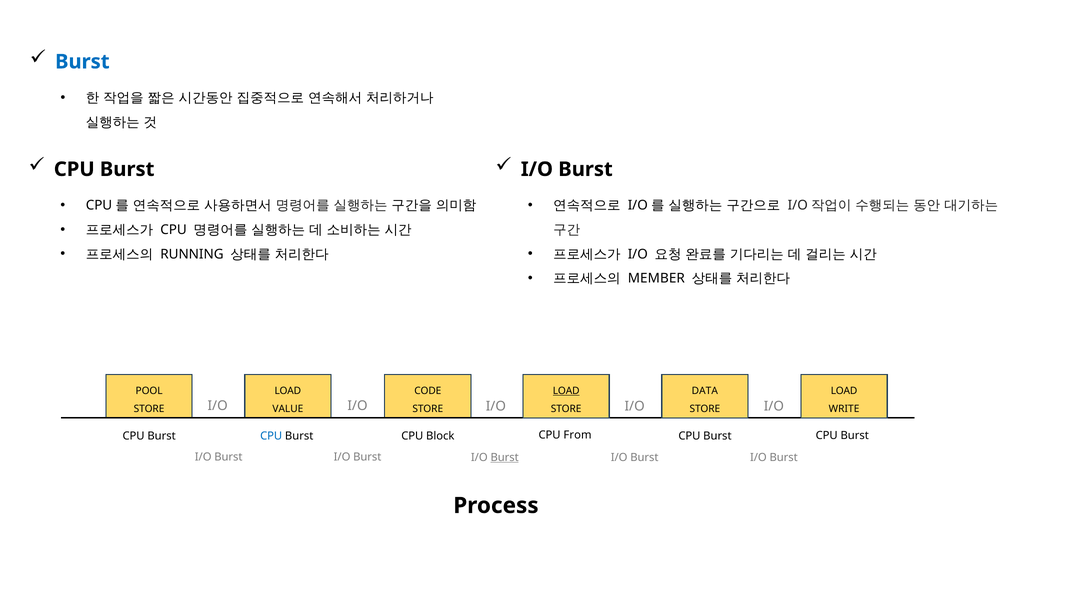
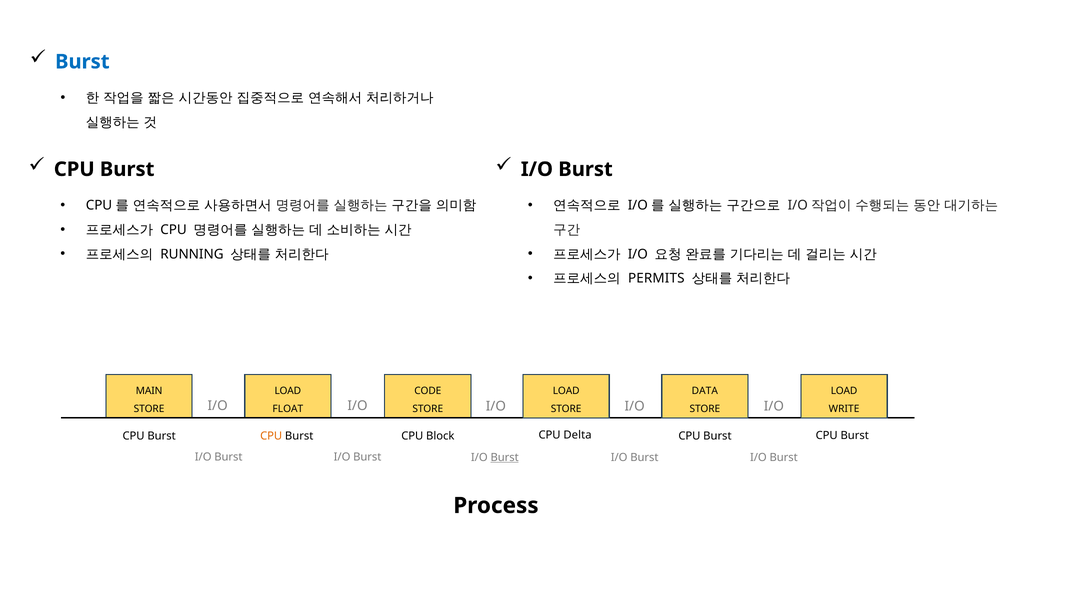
MEMBER: MEMBER -> PERMITS
POOL: POOL -> MAIN
LOAD at (566, 391) underline: present -> none
VALUE: VALUE -> FLOAT
CPU at (271, 436) colour: blue -> orange
From: From -> Delta
